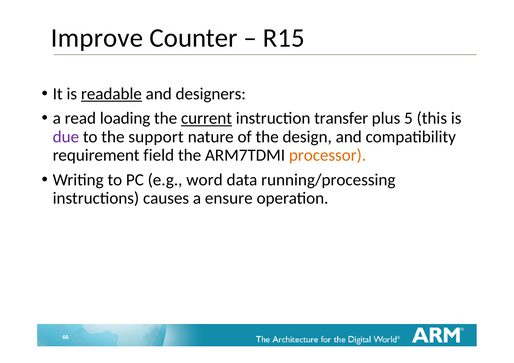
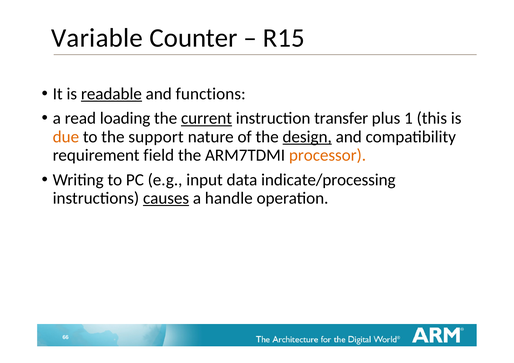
Improve: Improve -> Variable
designers: designers -> functions
5: 5 -> 1
due colour: purple -> orange
design underline: none -> present
word: word -> input
running/processing: running/processing -> indicate/processing
causes underline: none -> present
ensure: ensure -> handle
